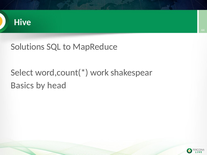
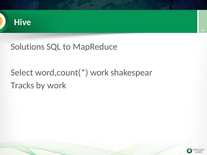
Basics: Basics -> Tracks
by head: head -> work
